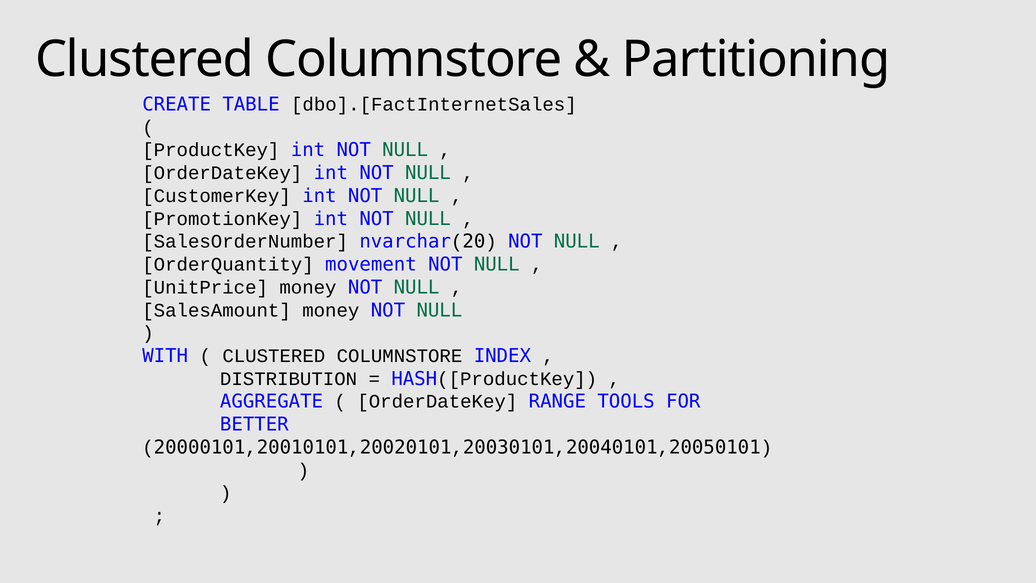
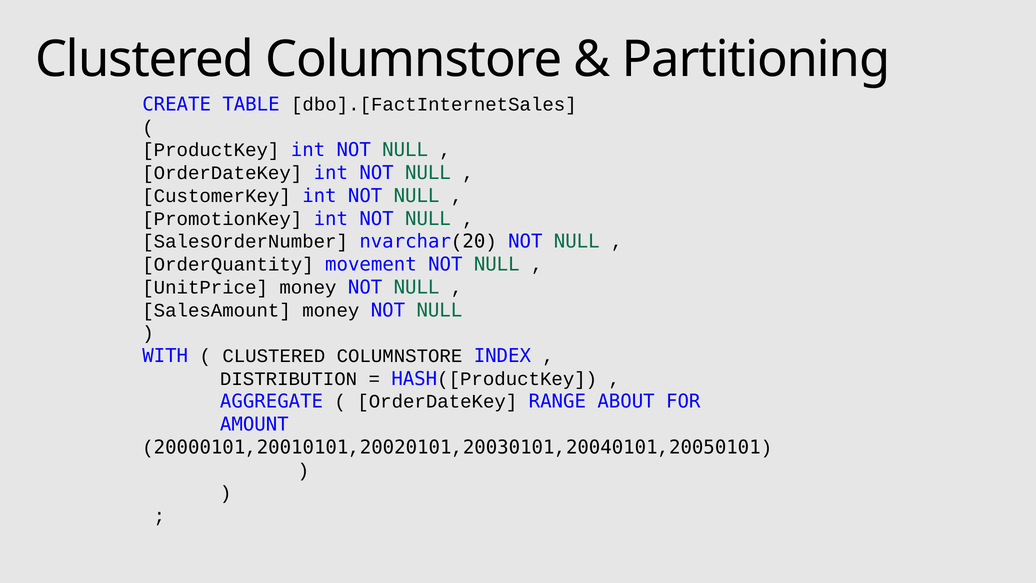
TOOLS: TOOLS -> ABOUT
BETTER: BETTER -> AMOUNT
